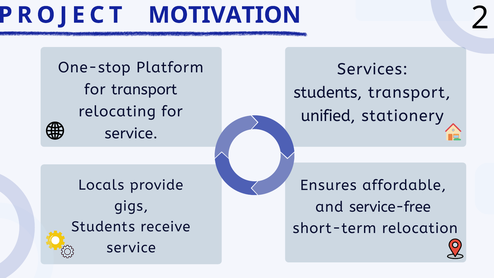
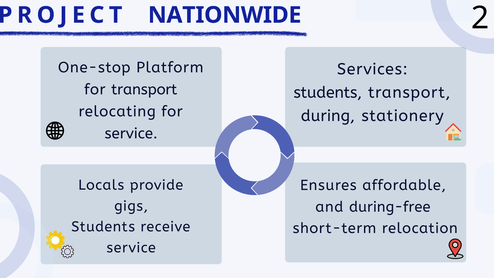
MOTIVATION: MOTIVATION -> NATIONWIDE
unified: unified -> during
service-free: service-free -> during-free
